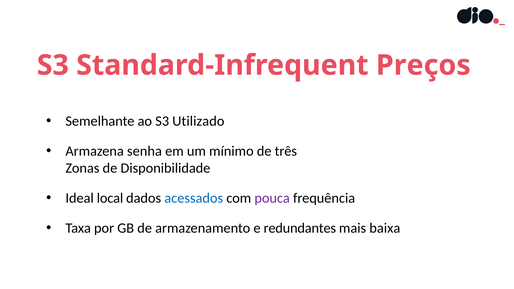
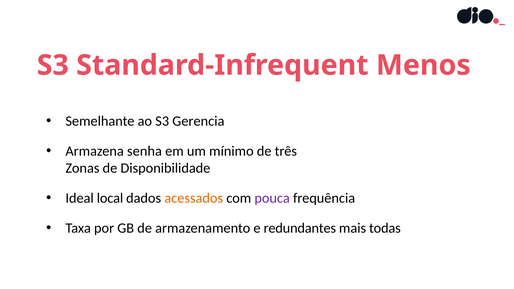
Preços: Preços -> Menos
Utilizado: Utilizado -> Gerencia
acessados colour: blue -> orange
baixa: baixa -> todas
